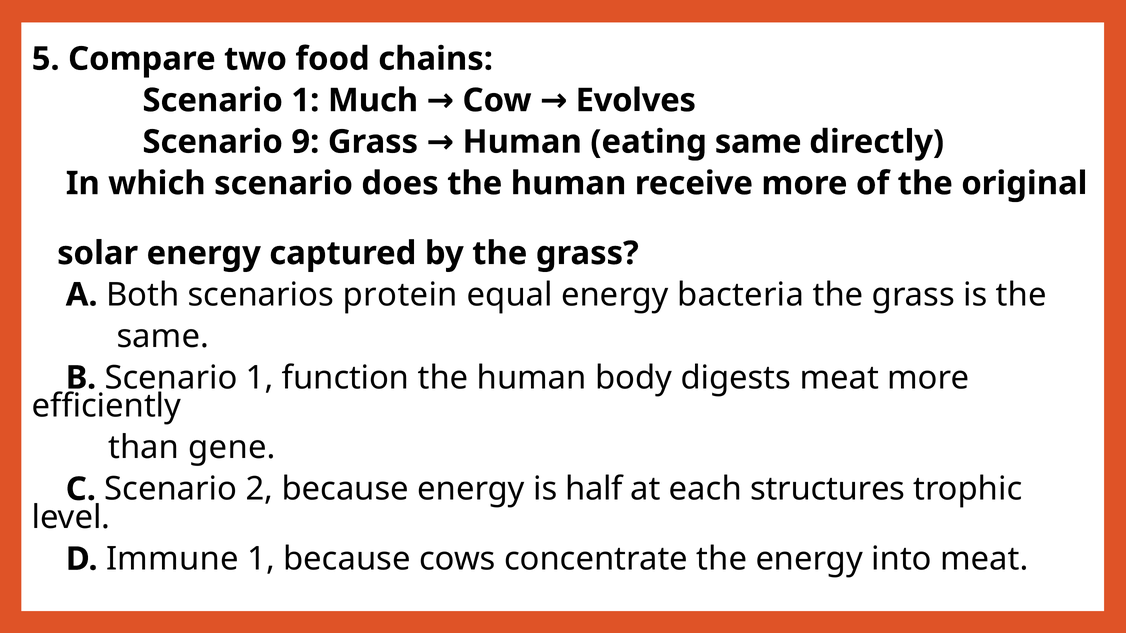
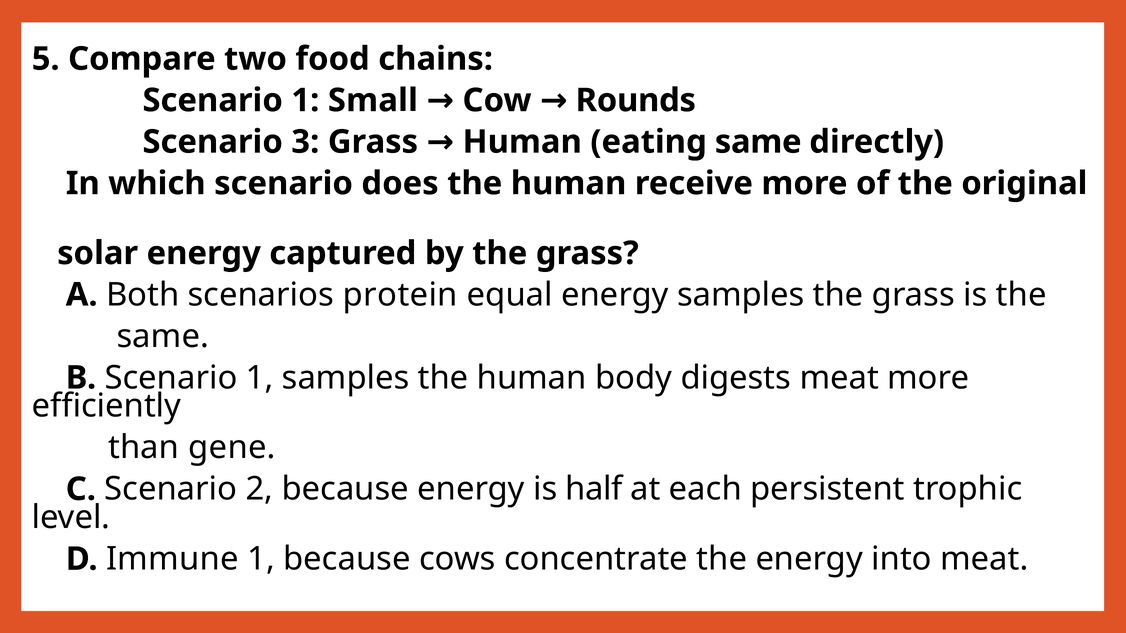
Much: Much -> Small
Evolves: Evolves -> Rounds
9: 9 -> 3
energy bacteria: bacteria -> samples
1 function: function -> samples
structures: structures -> persistent
